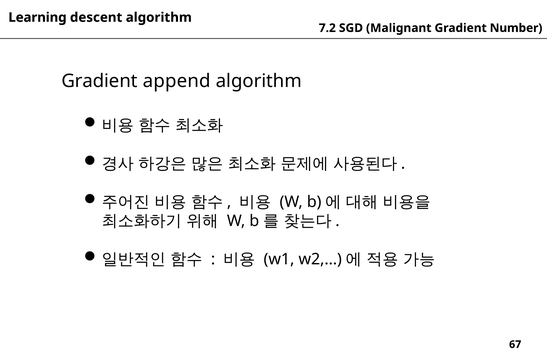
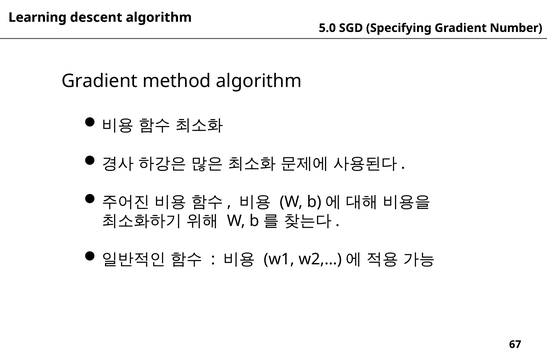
7.2: 7.2 -> 5.0
Malignant: Malignant -> Specifying
append: append -> method
